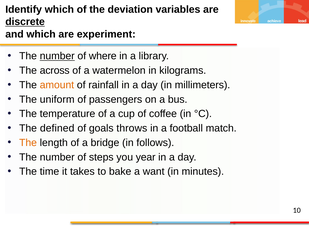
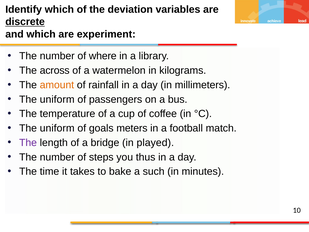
number at (57, 56) underline: present -> none
defined at (57, 128): defined -> uniform
throws: throws -> meters
The at (28, 143) colour: orange -> purple
follows: follows -> played
year: year -> thus
want: want -> such
